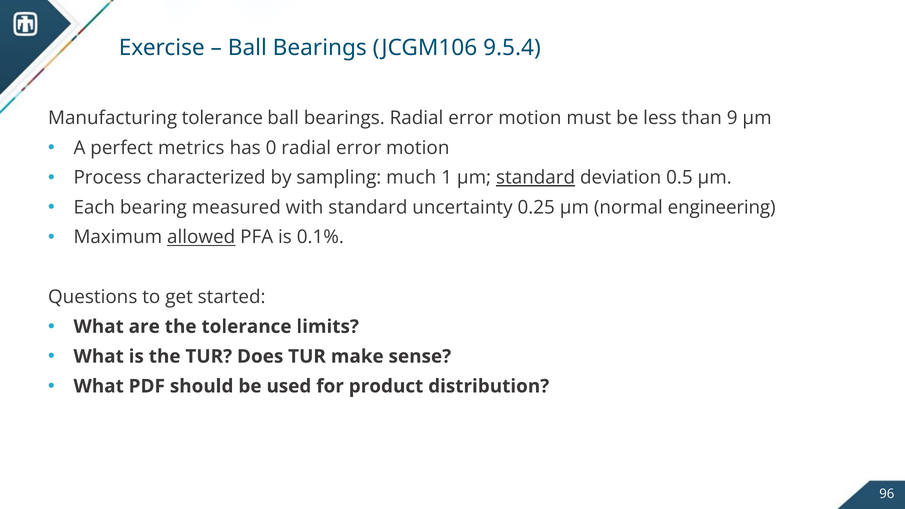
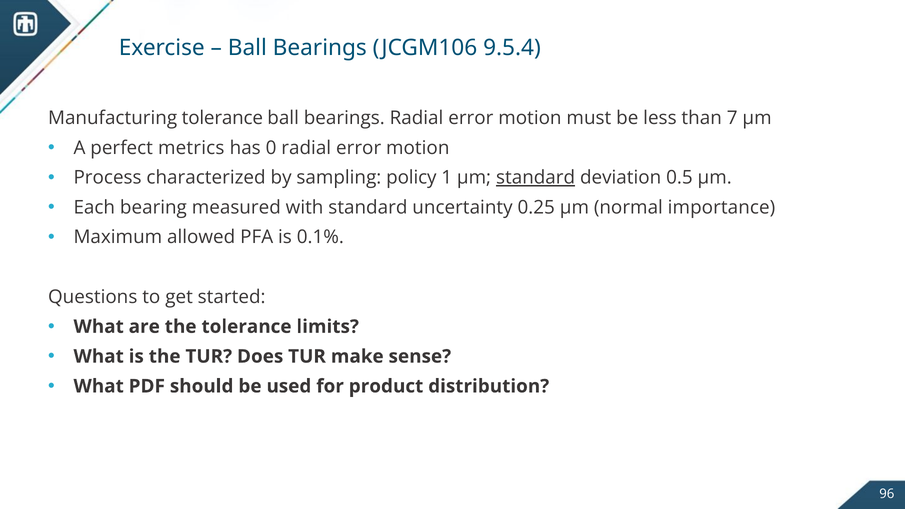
9: 9 -> 7
much: much -> policy
engineering: engineering -> importance
allowed underline: present -> none
